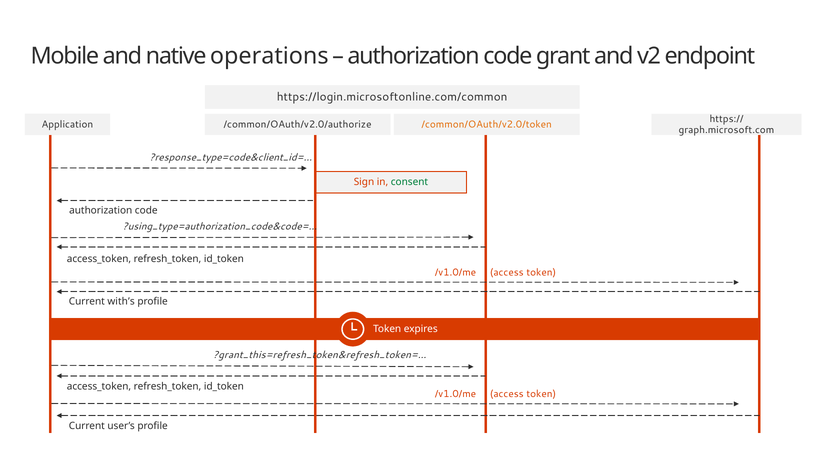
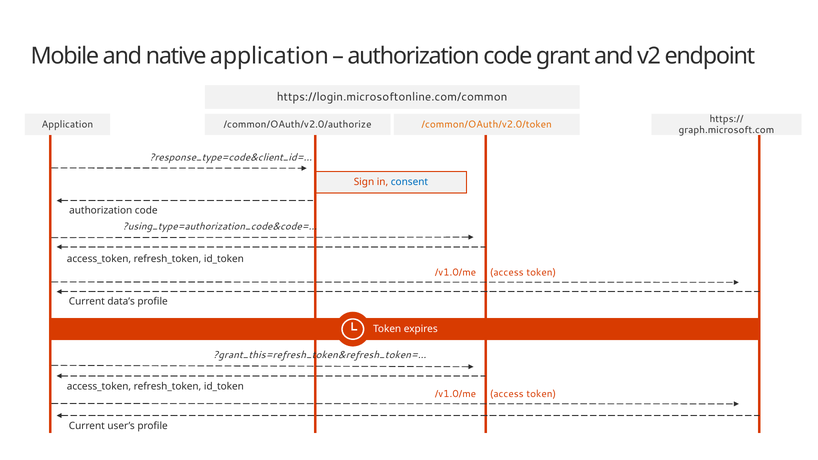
native operations: operations -> application
consent colour: green -> blue
with’s: with’s -> data’s
